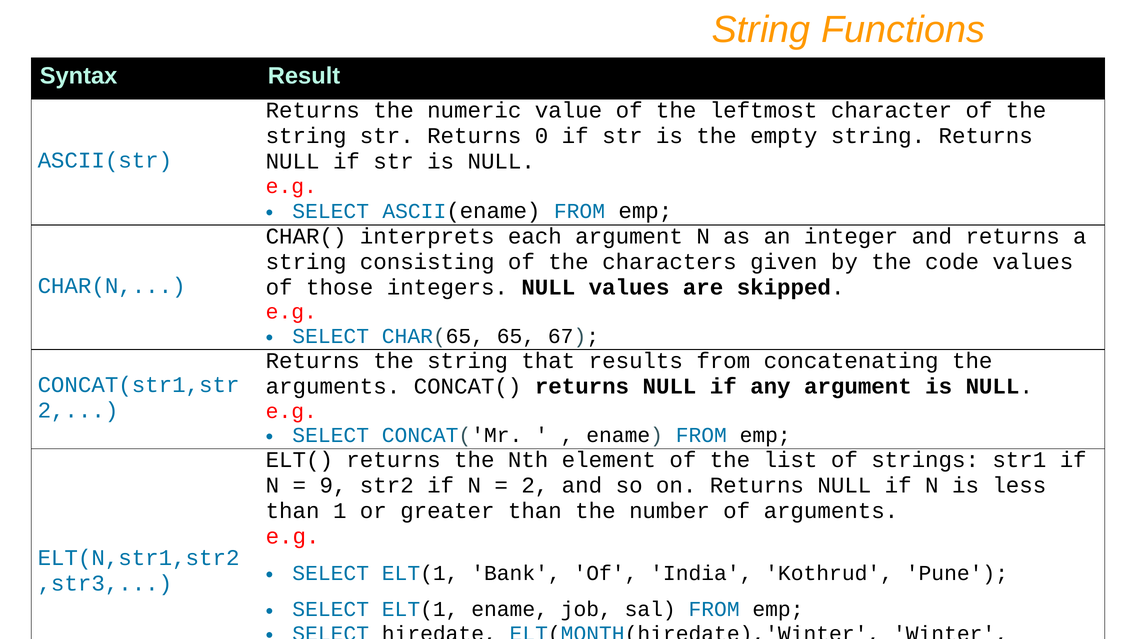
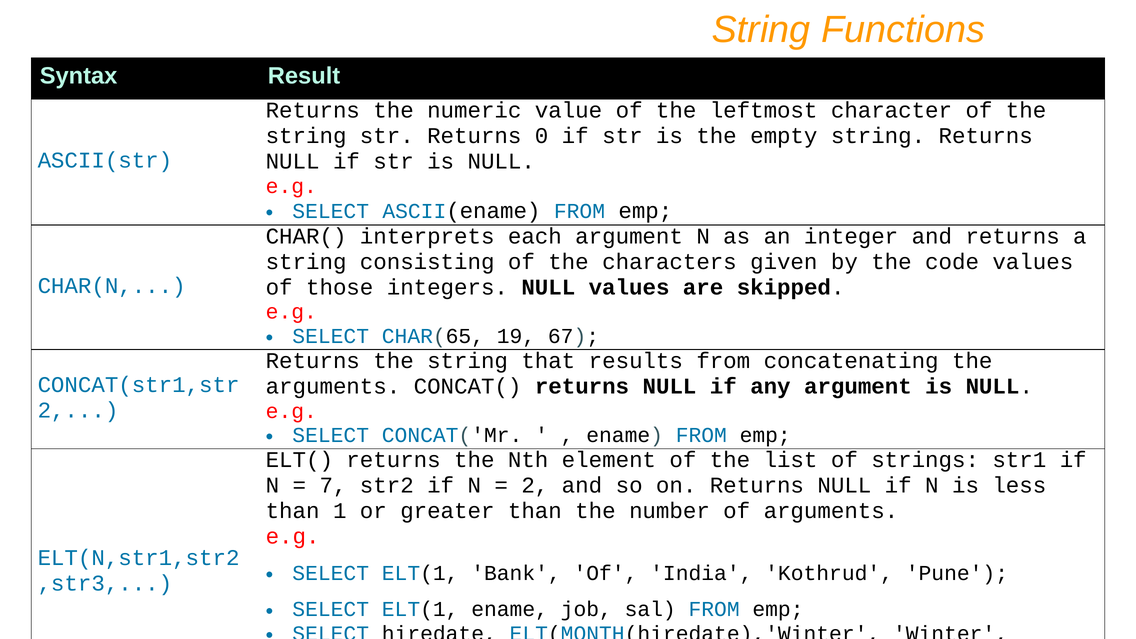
65: 65 -> 19
9: 9 -> 7
